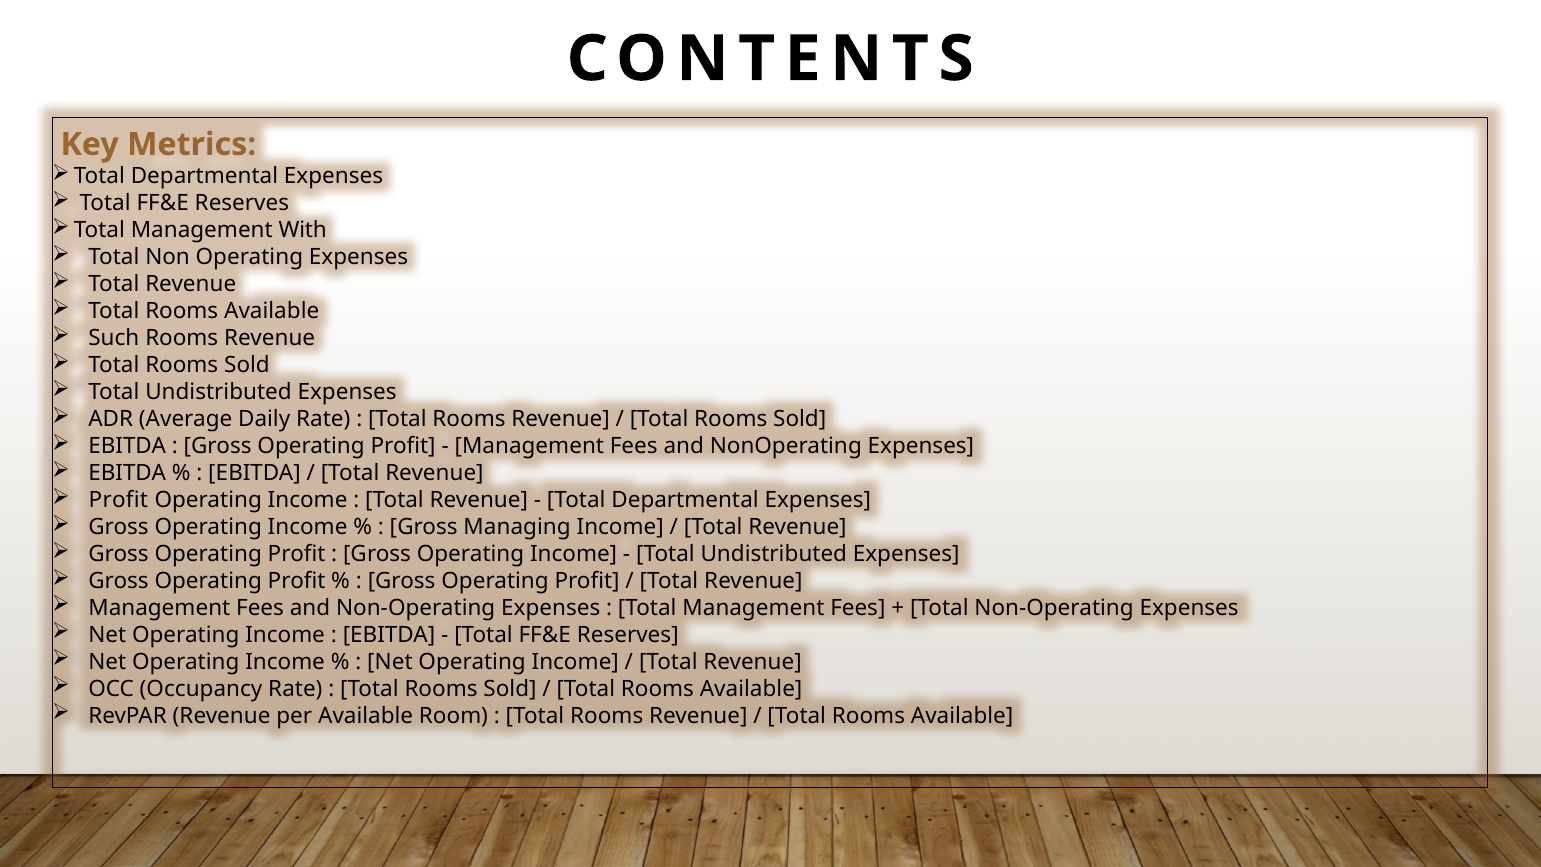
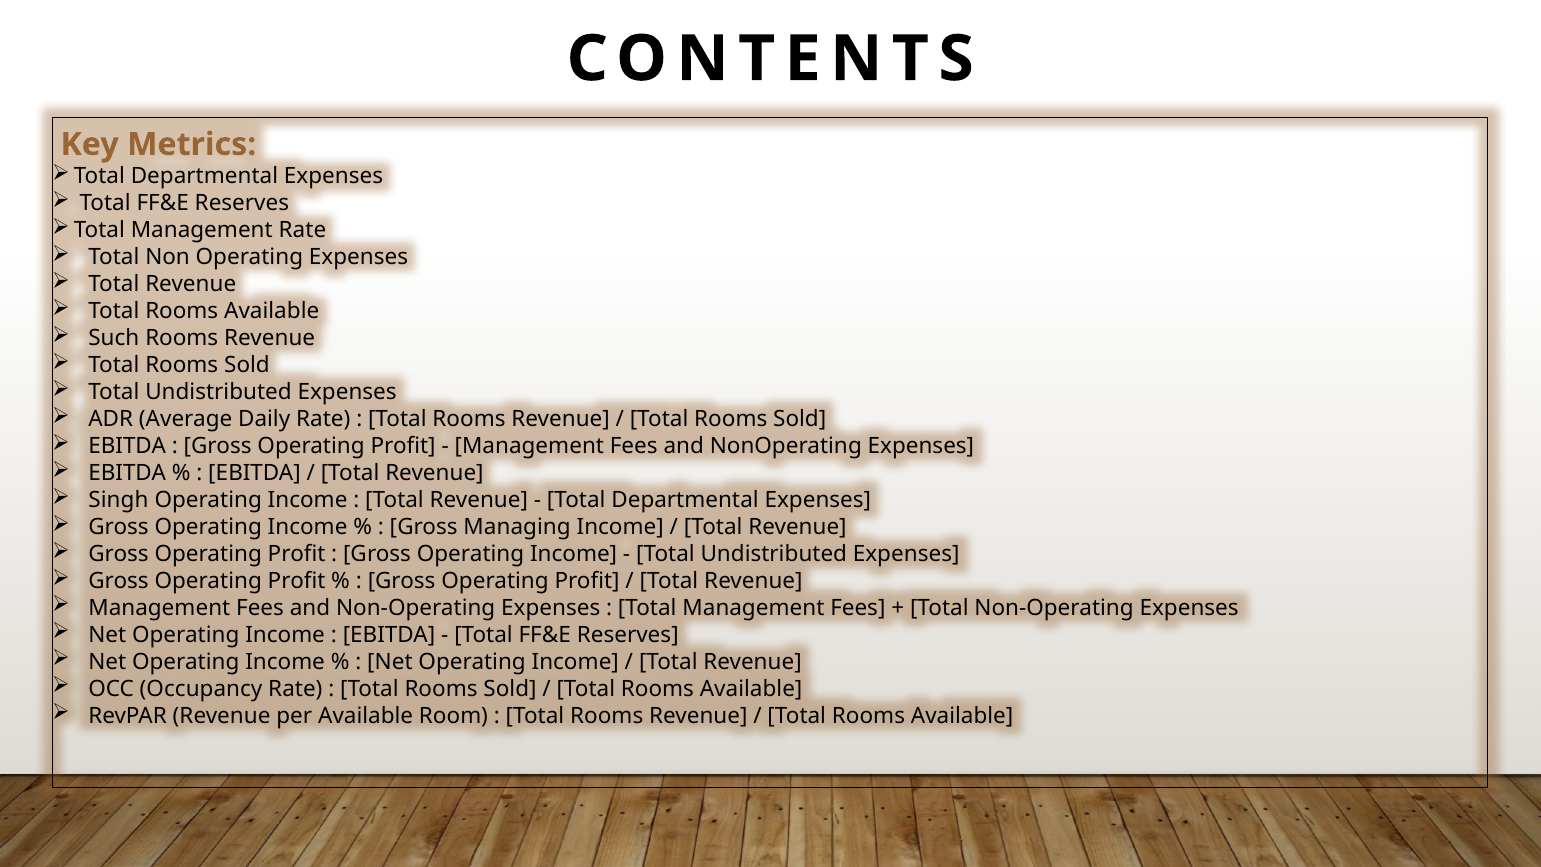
Management With: With -> Rate
Profit at (118, 500): Profit -> Singh
